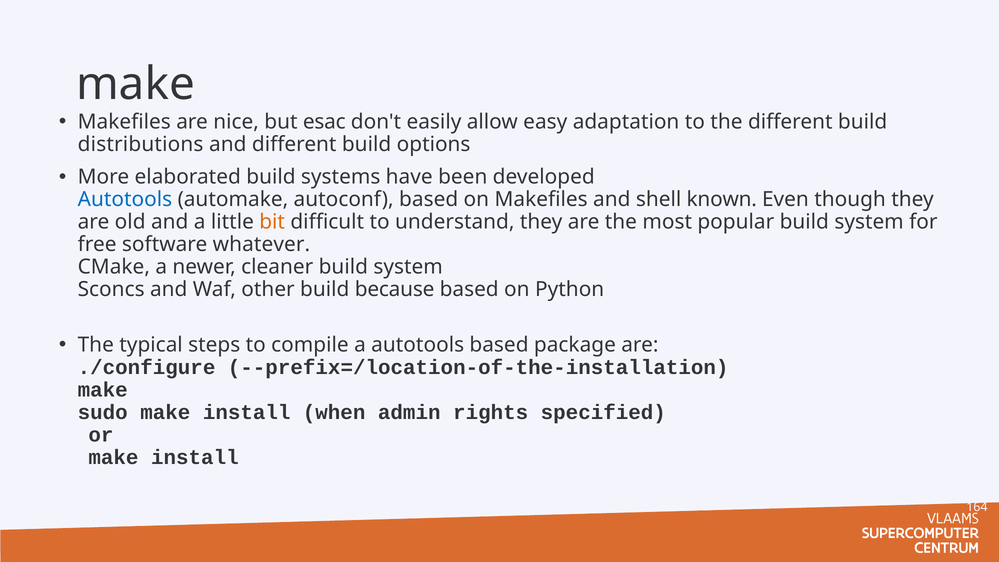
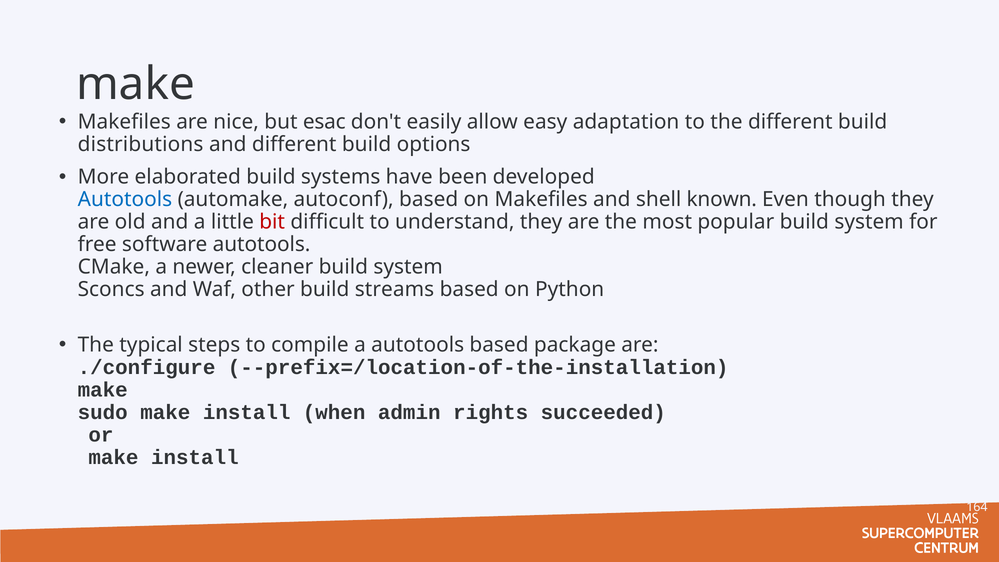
bit colour: orange -> red
software whatever: whatever -> autotools
because: because -> streams
specified: specified -> succeeded
